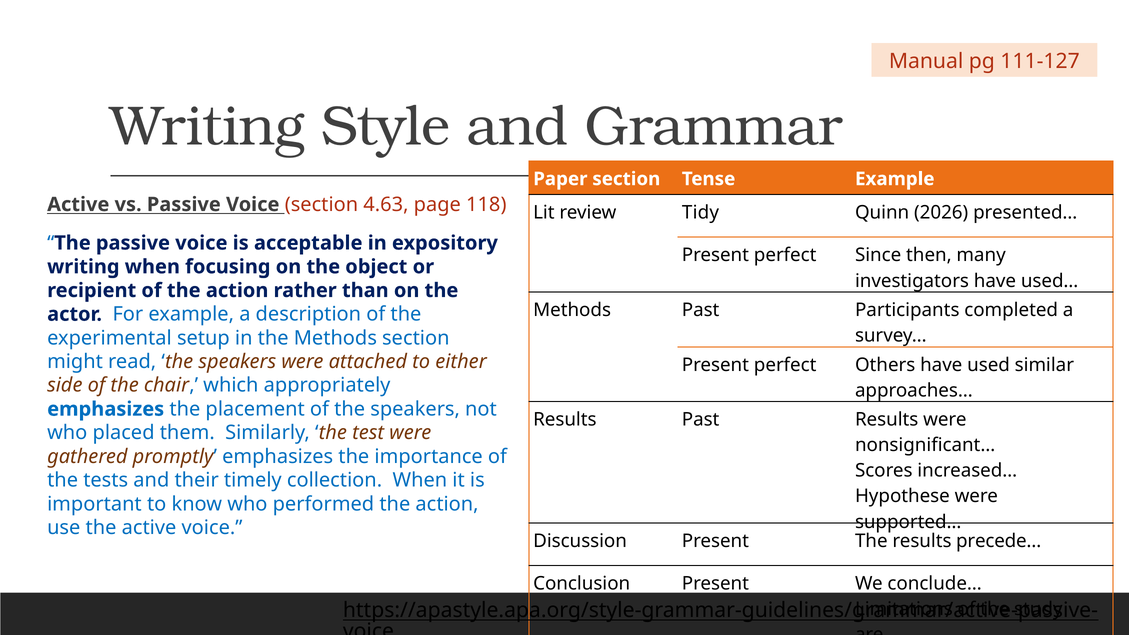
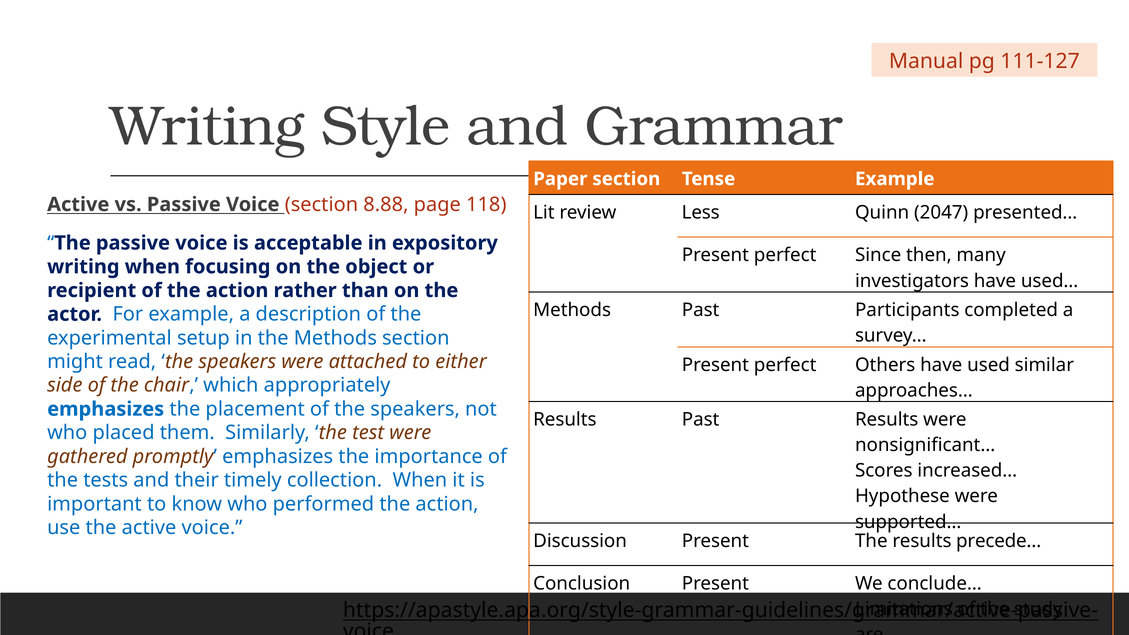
4.63: 4.63 -> 8.88
Tidy: Tidy -> Less
2026: 2026 -> 2047
